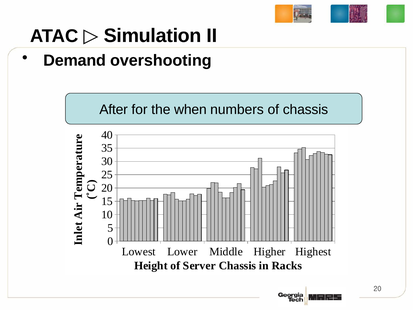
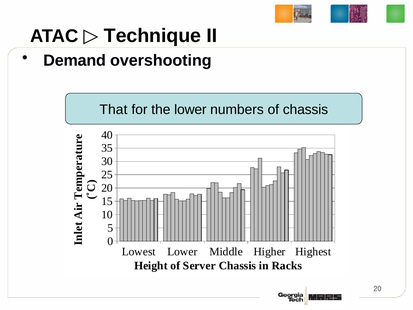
Simulation: Simulation -> Technique
After: After -> That
the when: when -> lower
